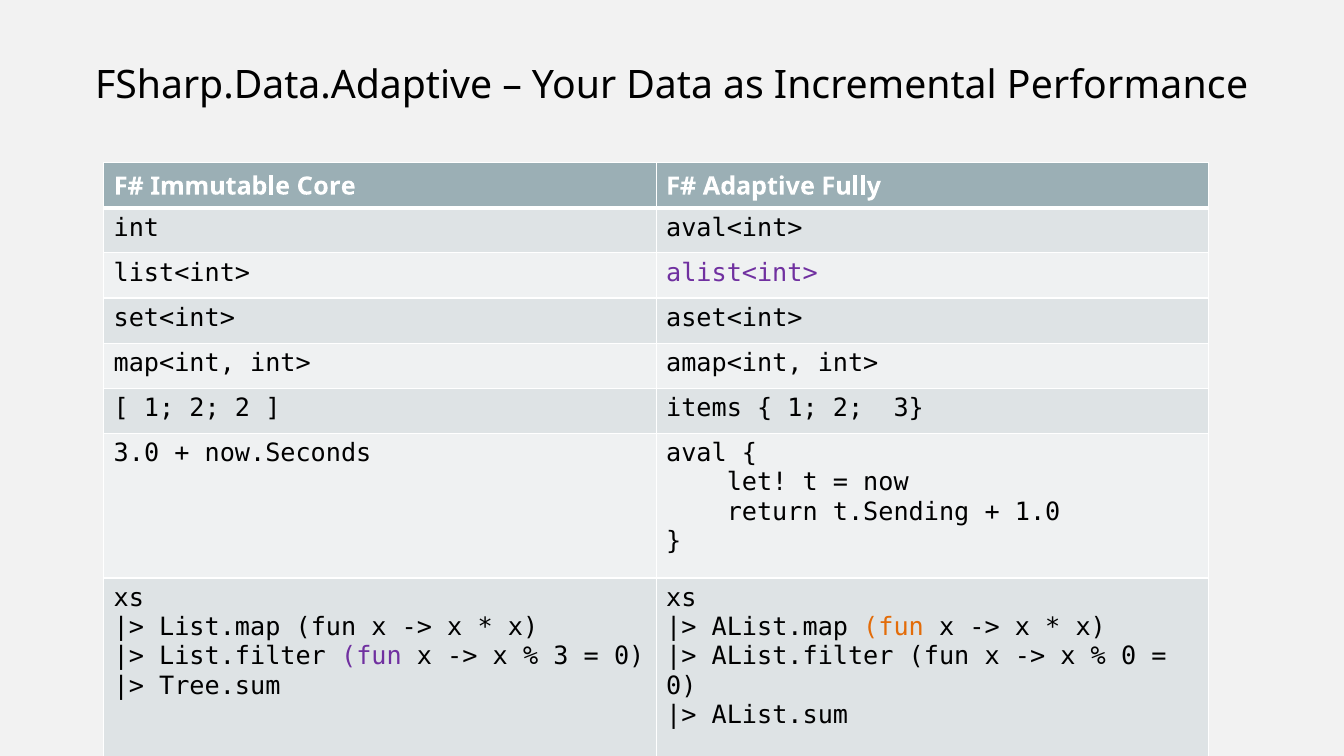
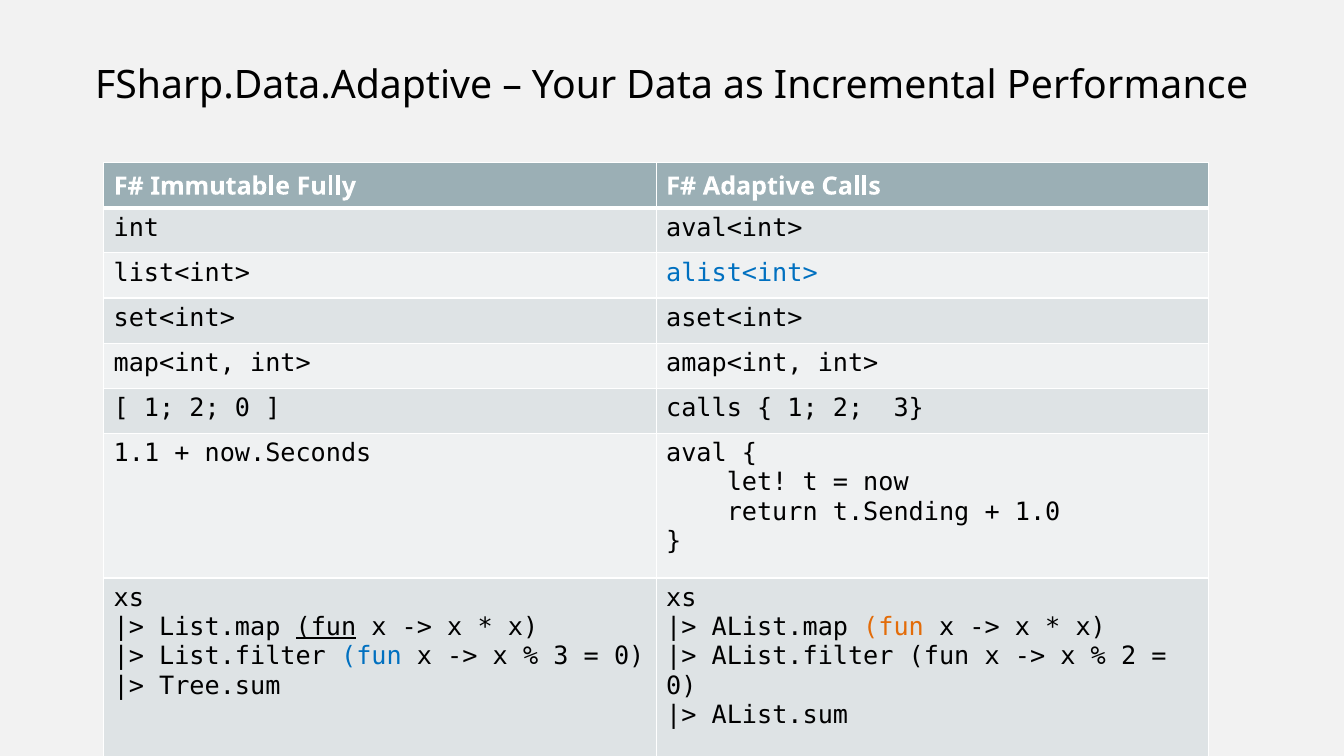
Core: Core -> Fully
Adaptive Fully: Fully -> Calls
alist<int> colour: purple -> blue
2 2: 2 -> 0
items at (704, 408): items -> calls
3.0: 3.0 -> 1.1
fun at (326, 627) underline: none -> present
fun at (371, 657) colour: purple -> blue
0 at (1129, 657): 0 -> 2
